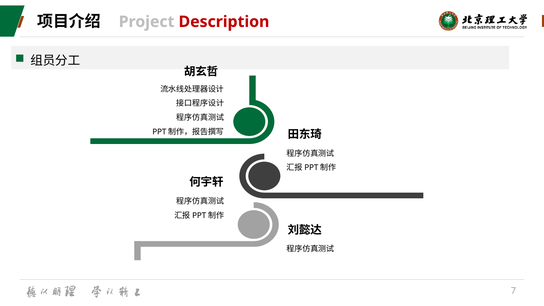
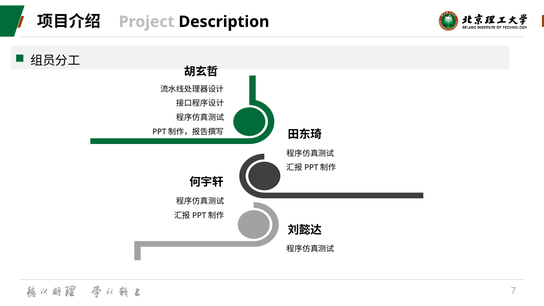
Description colour: red -> black
